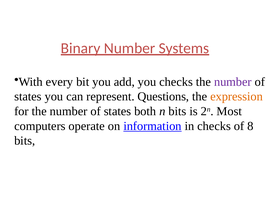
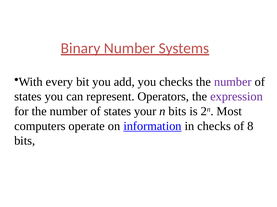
Questions: Questions -> Operators
expression colour: orange -> purple
both: both -> your
